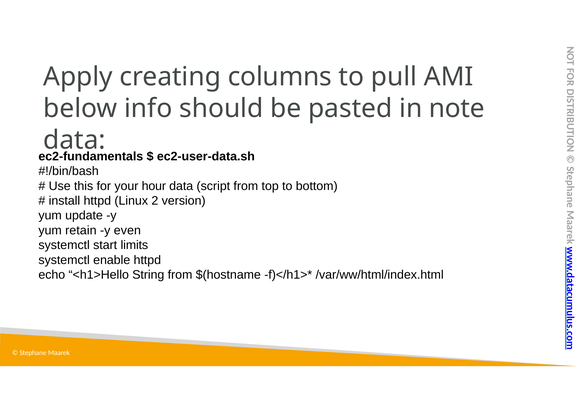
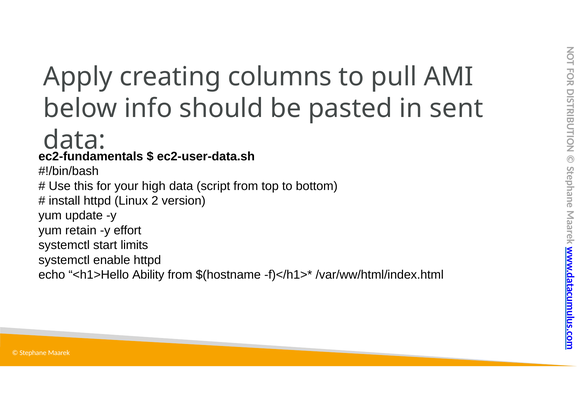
note: note -> sent
hour: hour -> high
even: even -> effort
String: String -> Ability
